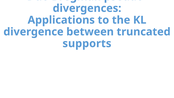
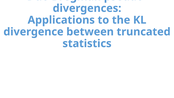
supports: supports -> statistics
